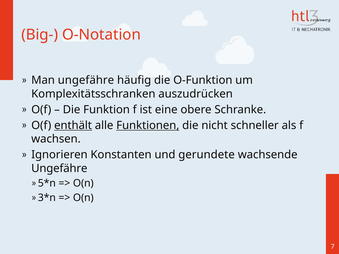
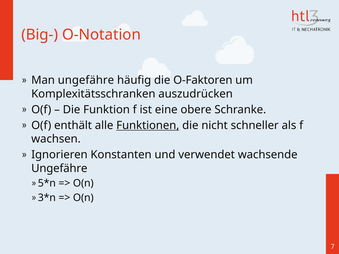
O-Funktion: O-Funktion -> O-Faktoren
enthält underline: present -> none
gerundete: gerundete -> verwendet
